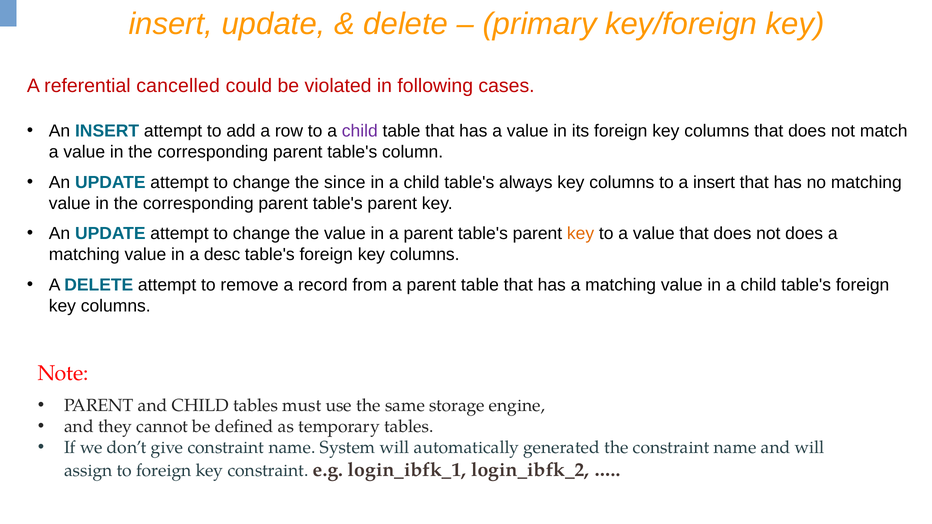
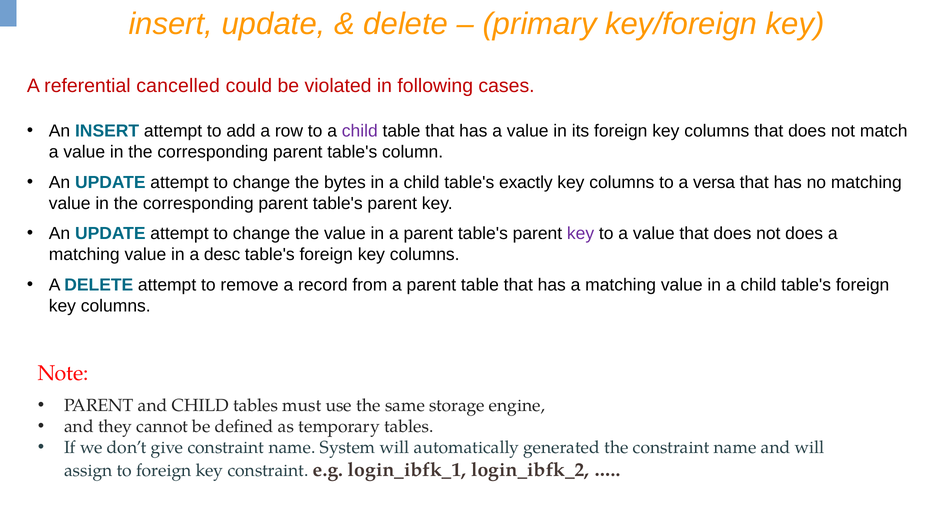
since: since -> bytes
always: always -> exactly
a insert: insert -> versa
key at (581, 234) colour: orange -> purple
